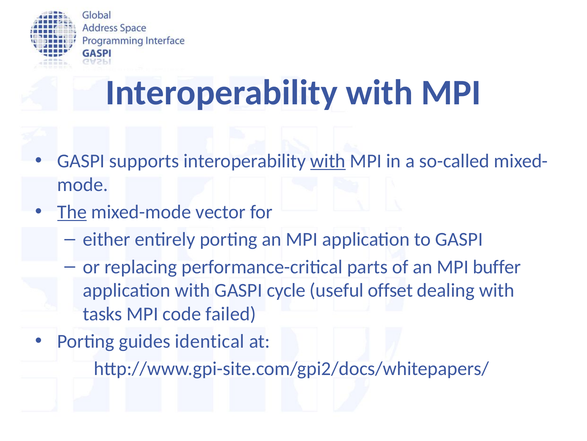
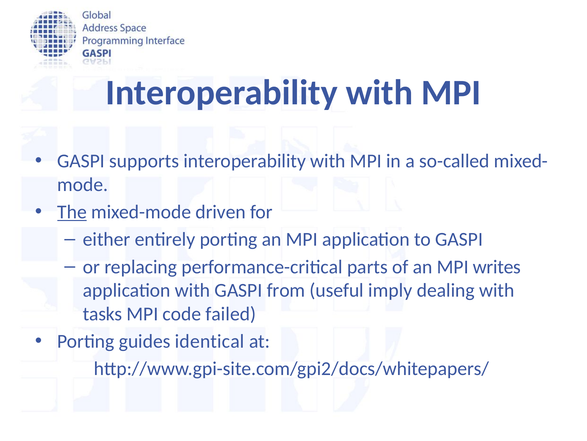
with at (328, 161) underline: present -> none
vector: vector -> driven
buffer: buffer -> writes
cycle: cycle -> from
offset: offset -> imply
